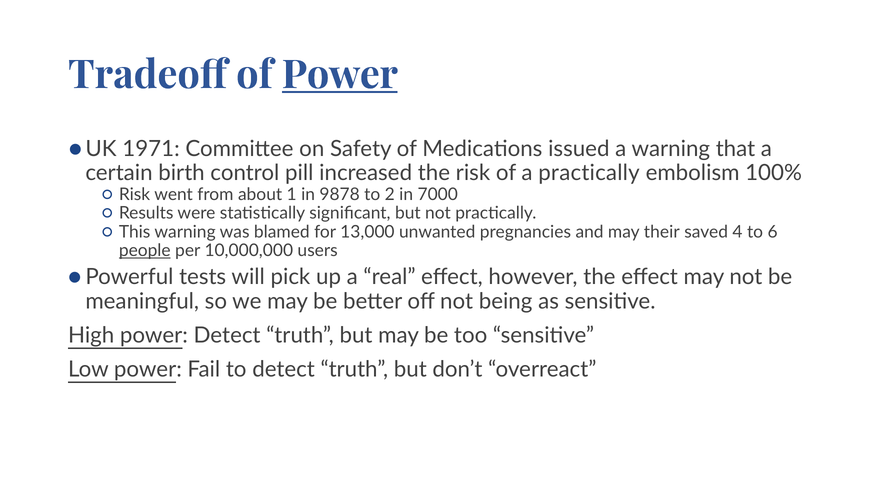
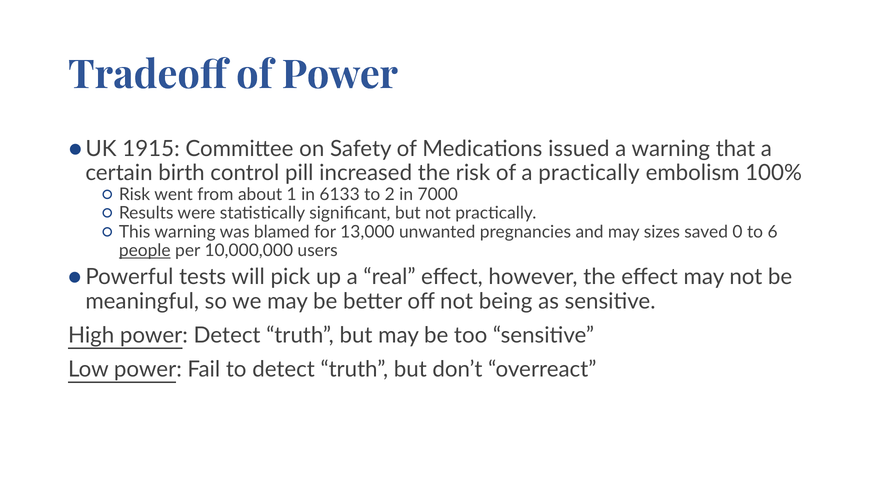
Power at (340, 75) underline: present -> none
1971: 1971 -> 1915
9878: 9878 -> 6133
their: their -> sizes
4: 4 -> 0
